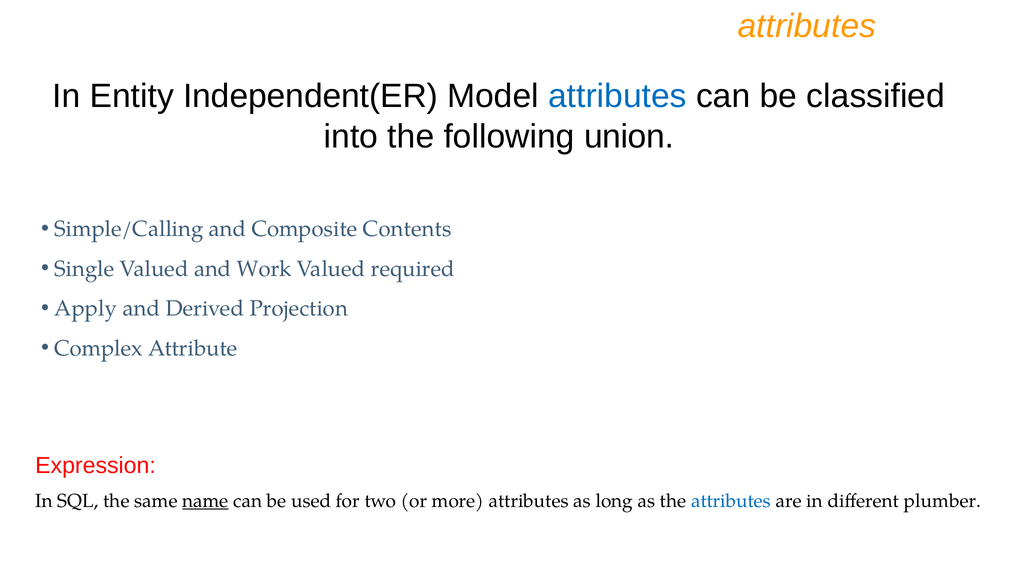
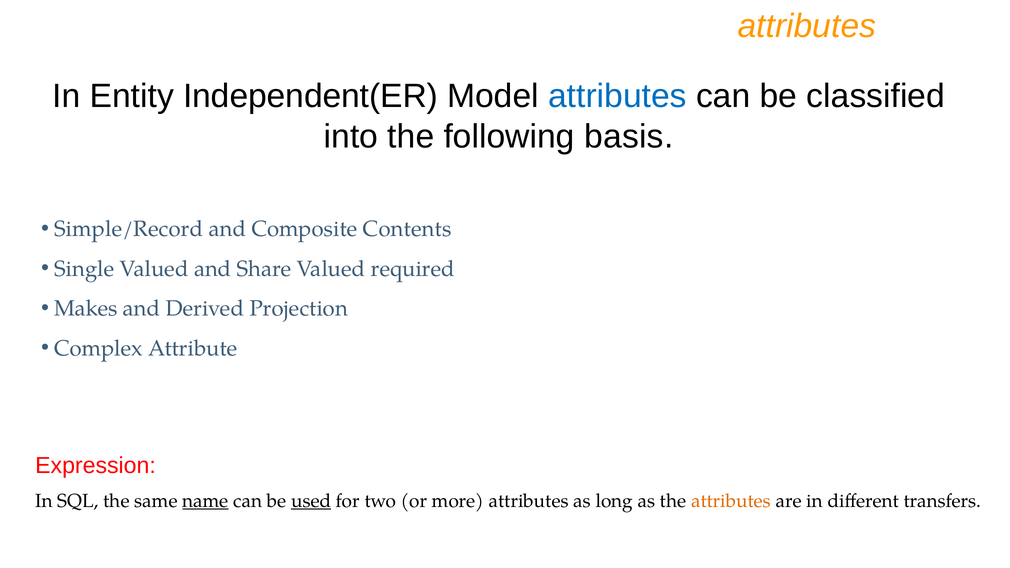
union: union -> basis
Simple/Calling: Simple/Calling -> Simple/Record
Work: Work -> Share
Apply: Apply -> Makes
used underline: none -> present
attributes at (731, 501) colour: blue -> orange
plumber: plumber -> transfers
